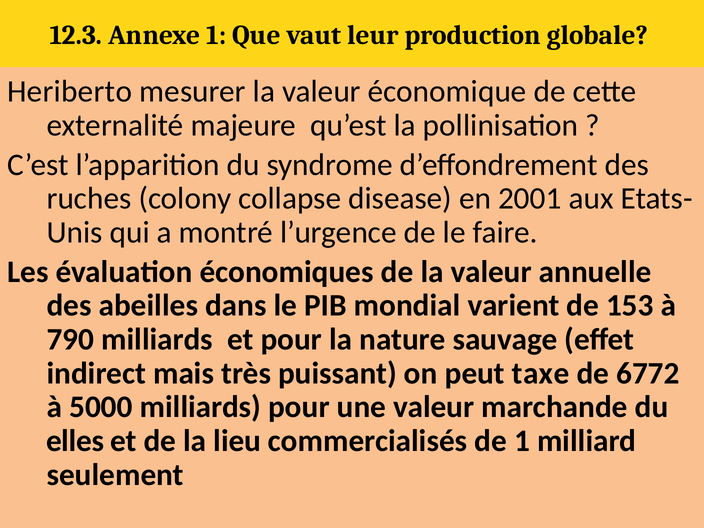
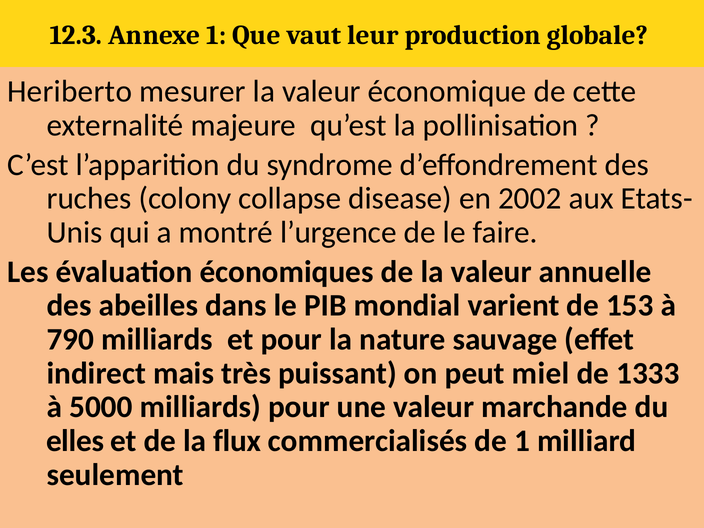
2001: 2001 -> 2002
taxe: taxe -> miel
6772: 6772 -> 1333
lieu: lieu -> flux
